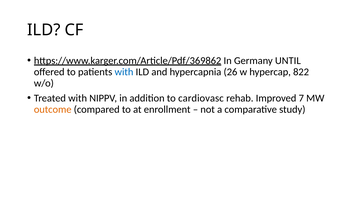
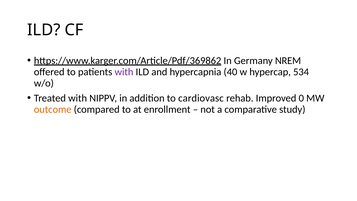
UNTIL: UNTIL -> NREM
with at (124, 72) colour: blue -> purple
26: 26 -> 40
822: 822 -> 534
7: 7 -> 0
